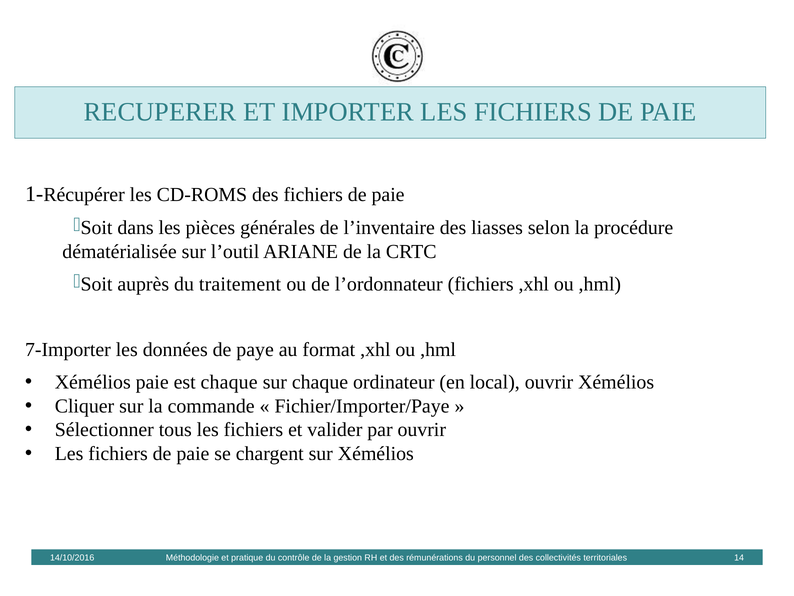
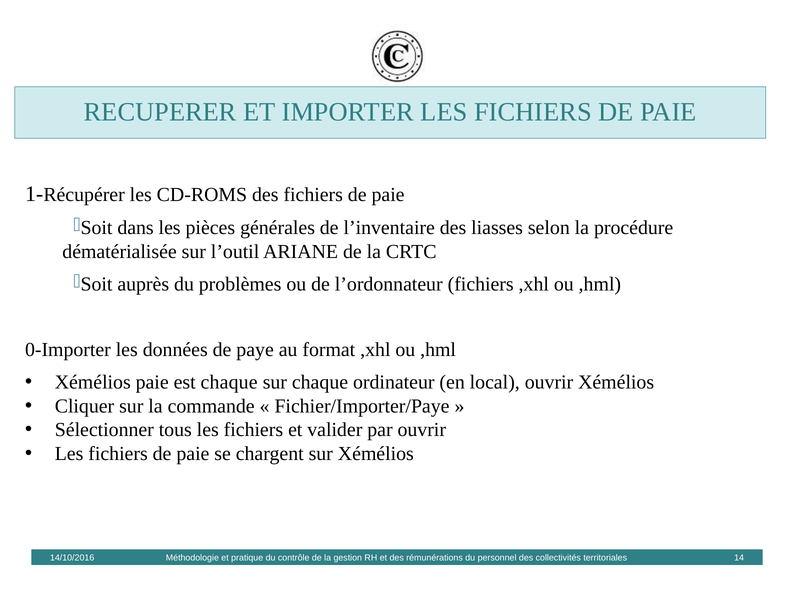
traitement: traitement -> problèmes
7-Importer: 7-Importer -> 0-Importer
